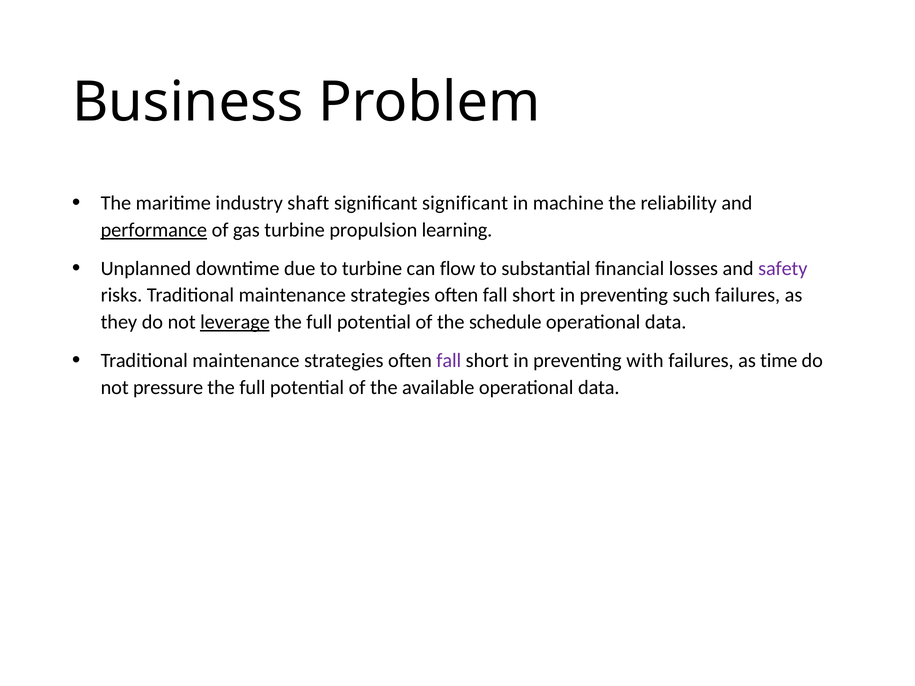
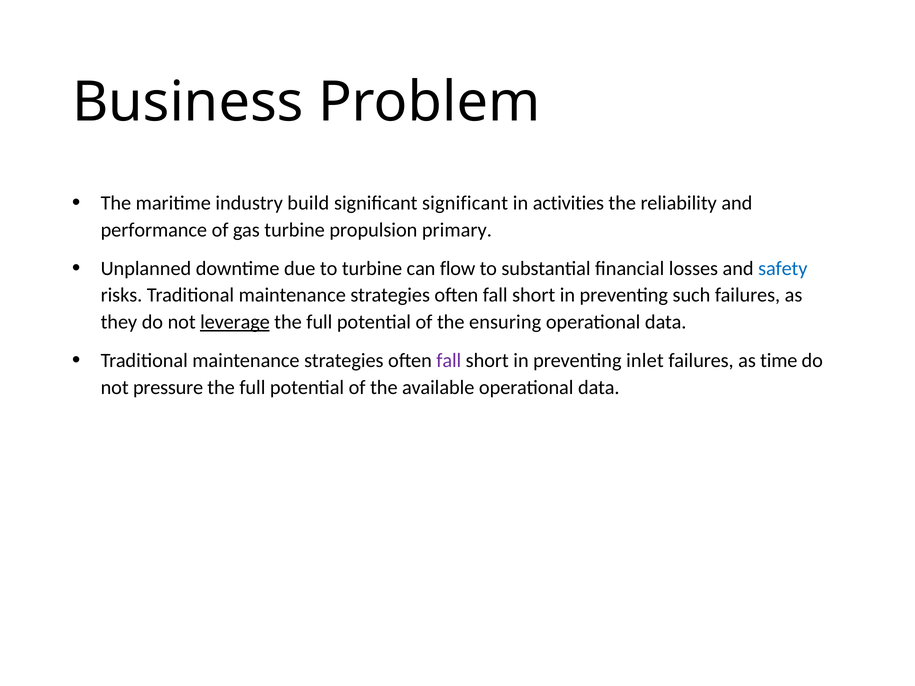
shaft: shaft -> build
machine: machine -> activities
performance underline: present -> none
learning: learning -> primary
safety colour: purple -> blue
schedule: schedule -> ensuring
with: with -> inlet
